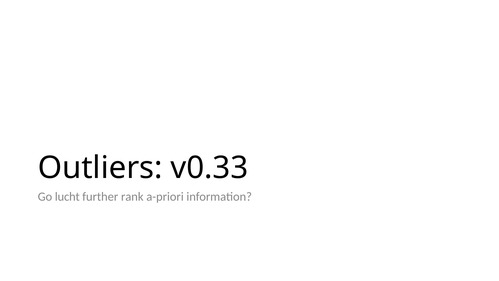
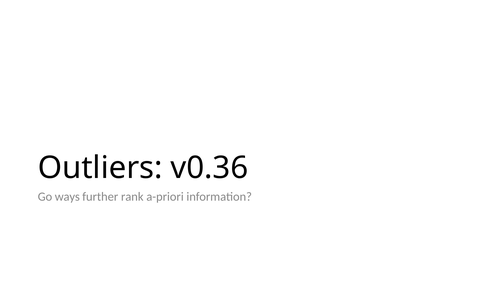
v0.33: v0.33 -> v0.36
lucht: lucht -> ways
